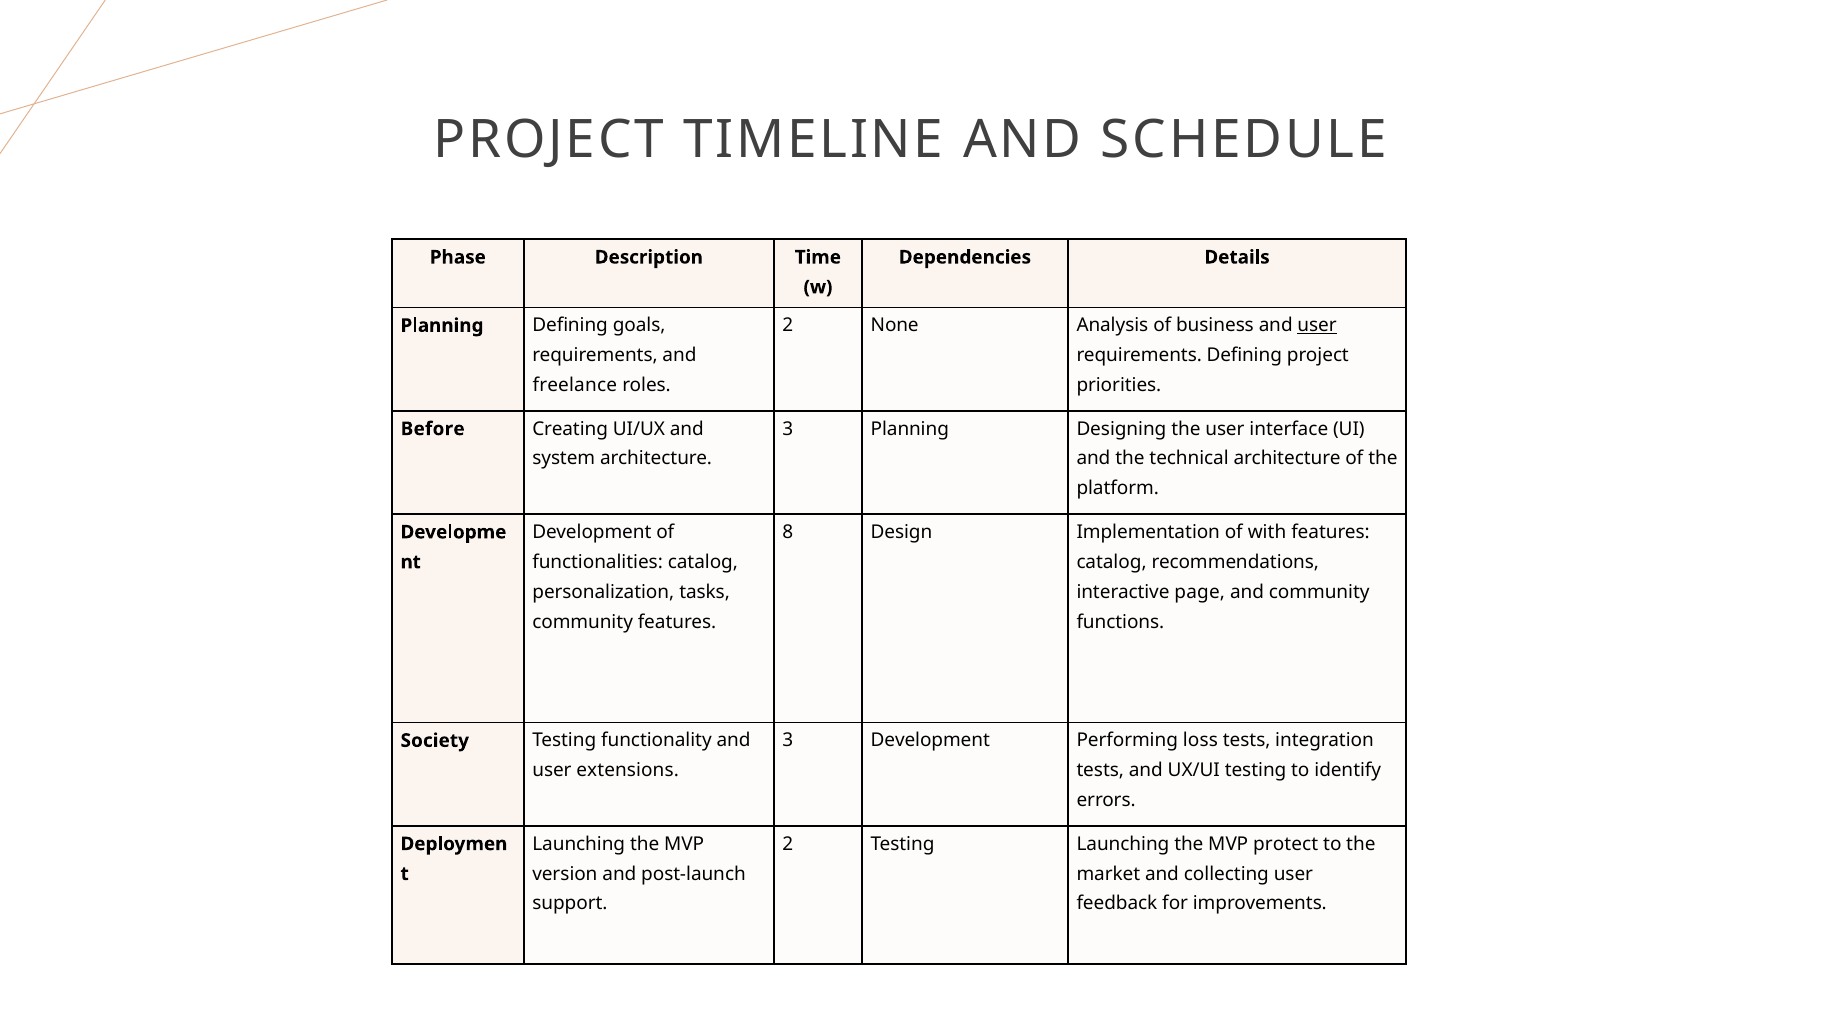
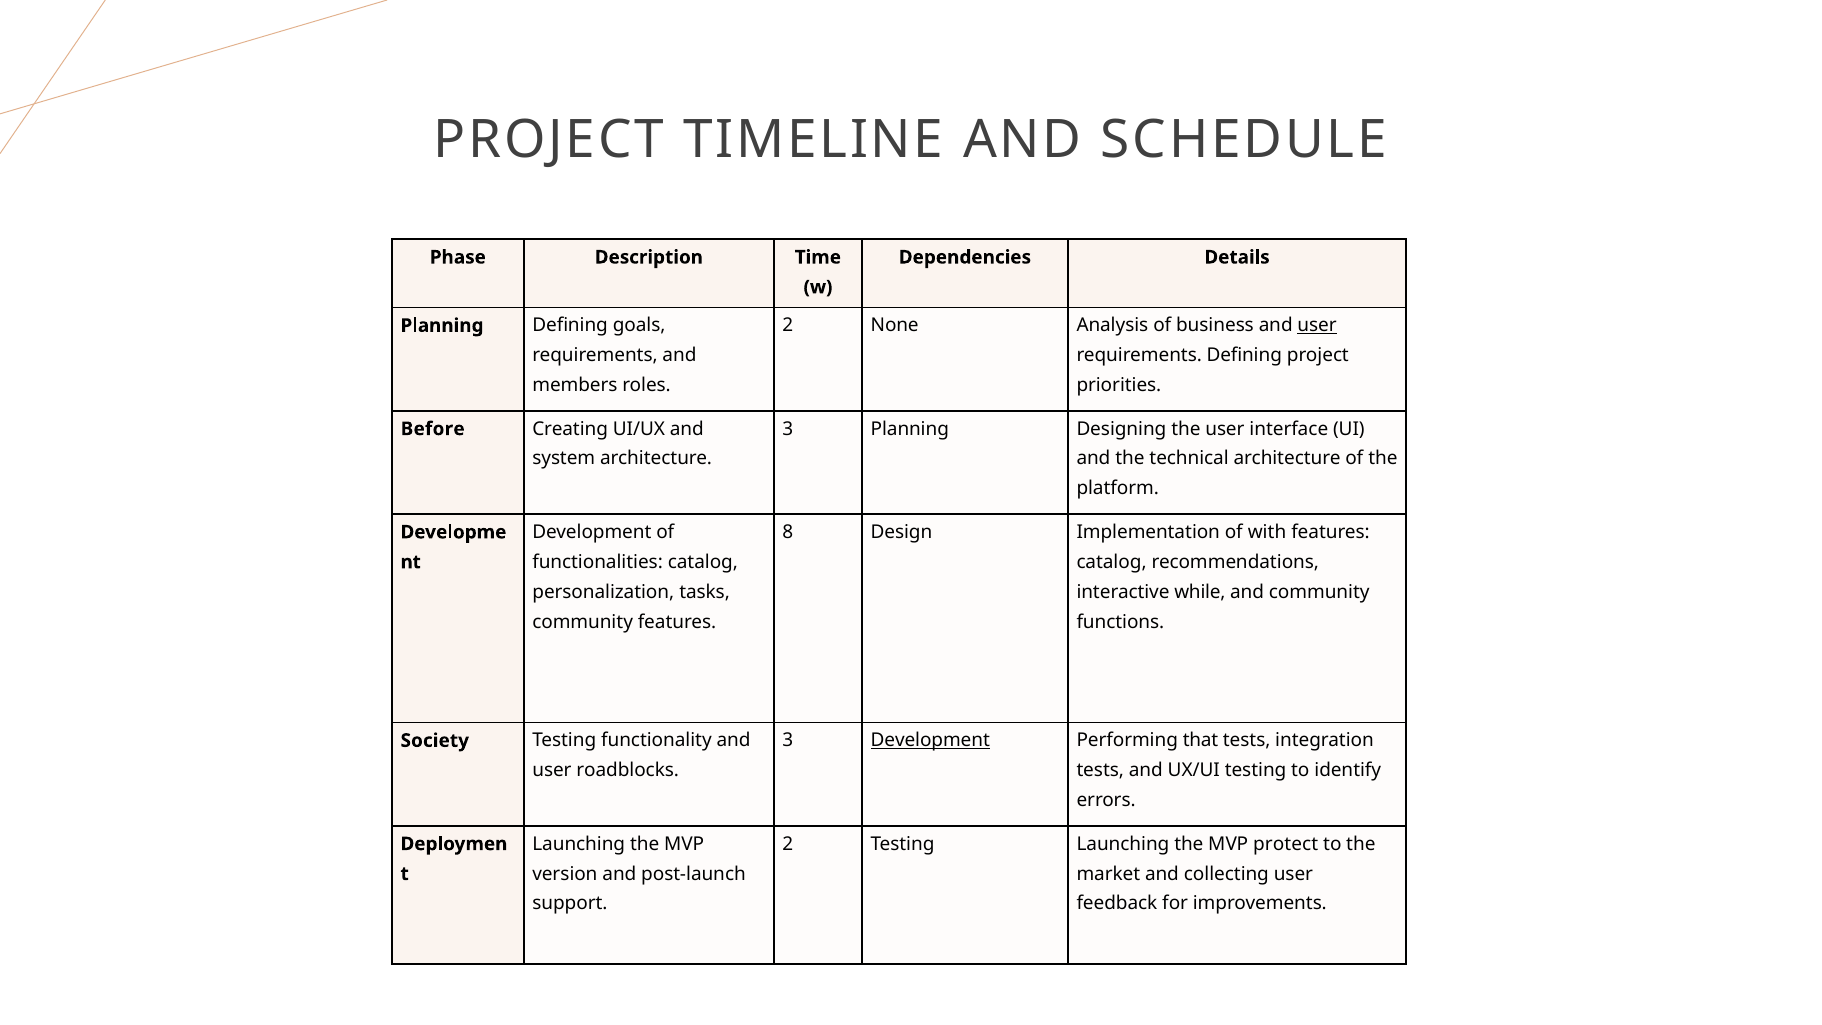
freelance: freelance -> members
page: page -> while
Development at (930, 741) underline: none -> present
loss: loss -> that
extensions: extensions -> roadblocks
